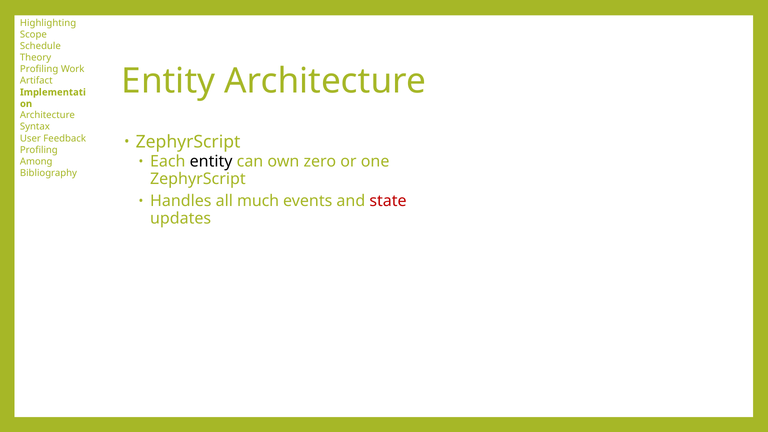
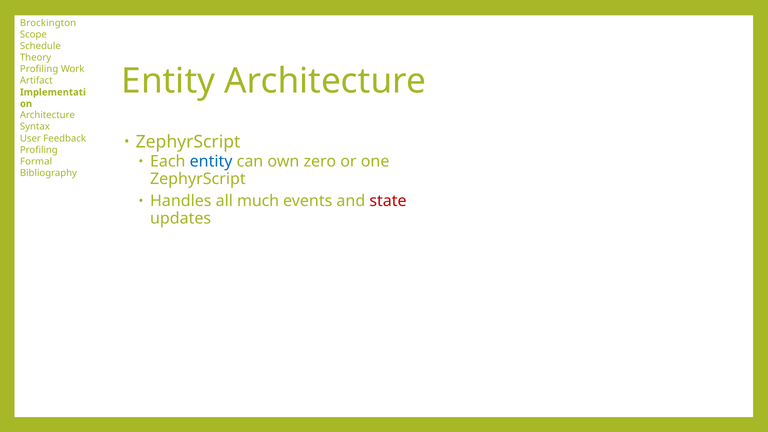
Highlighting: Highlighting -> Brockington
entity at (211, 162) colour: black -> blue
Among: Among -> Formal
